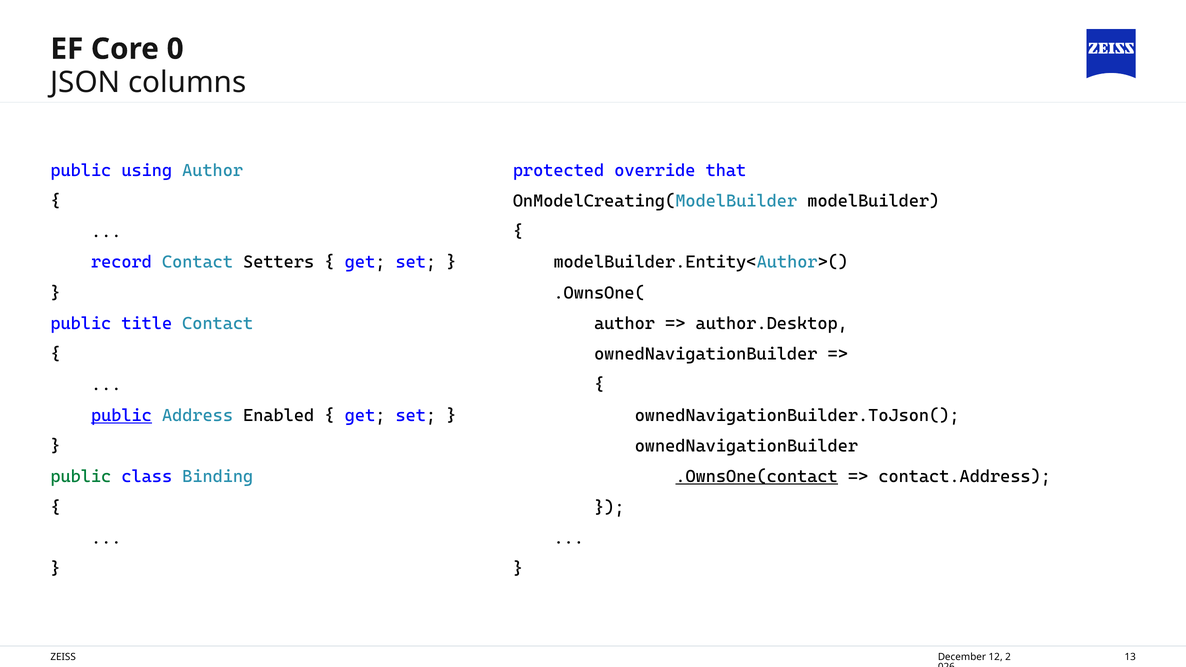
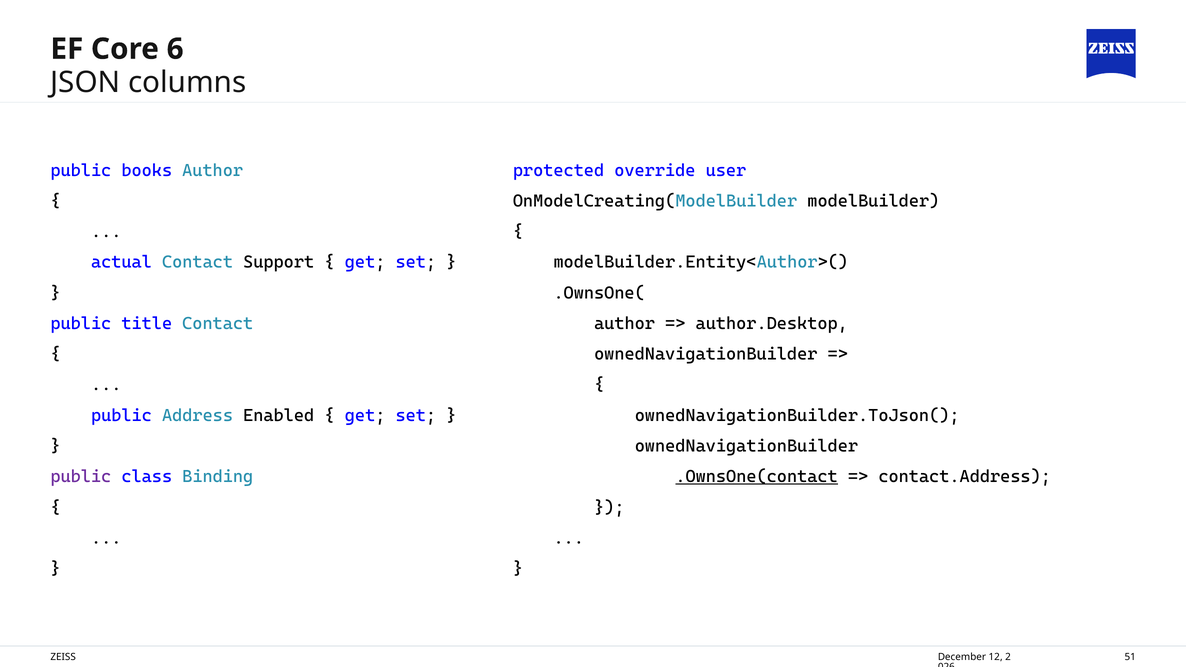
0: 0 -> 6
using: using -> books
that: that -> user
record: record -> actual
Setters: Setters -> Support
public at (121, 415) underline: present -> none
public at (81, 477) colour: green -> purple
13: 13 -> 51
